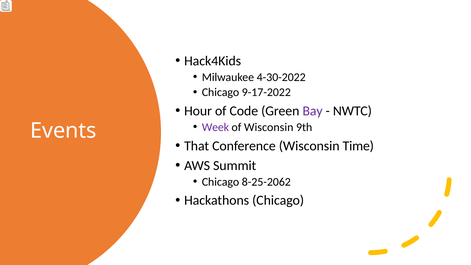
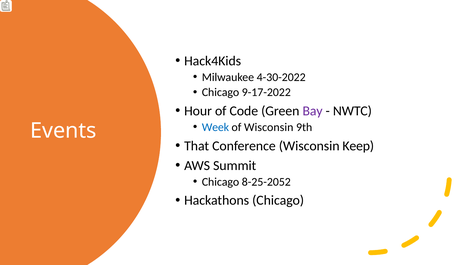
Week colour: purple -> blue
Time: Time -> Keep
8-25-2062: 8-25-2062 -> 8-25-2052
